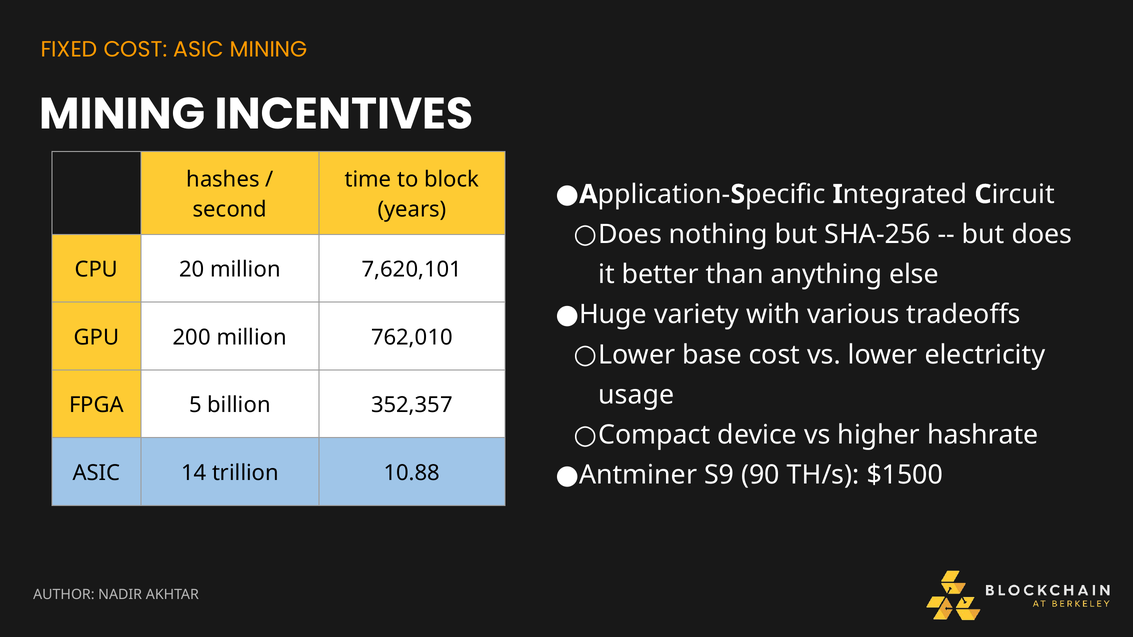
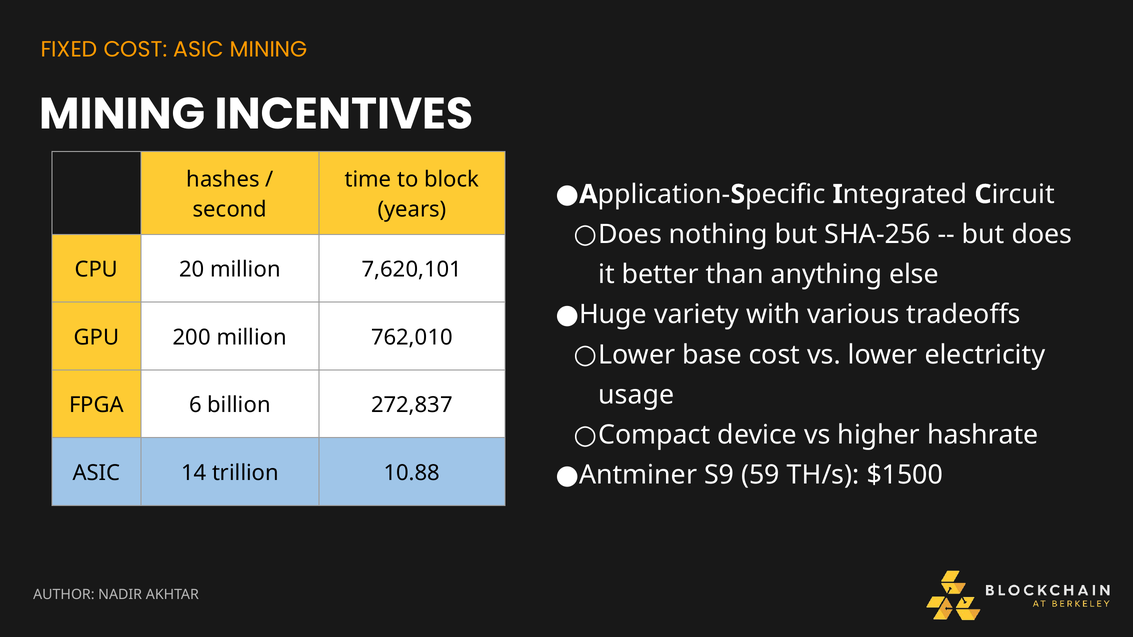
5: 5 -> 6
352,357: 352,357 -> 272,837
90: 90 -> 59
